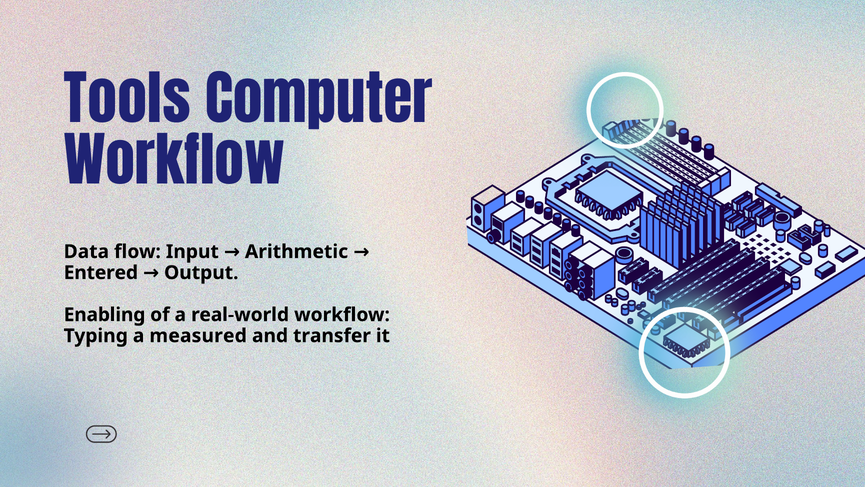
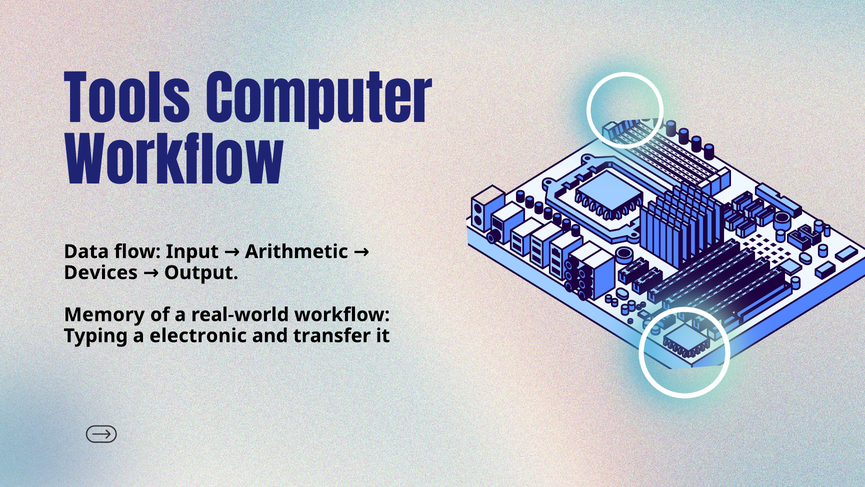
Entered: Entered -> Devices
Enabling: Enabling -> Memory
measured: measured -> electronic
